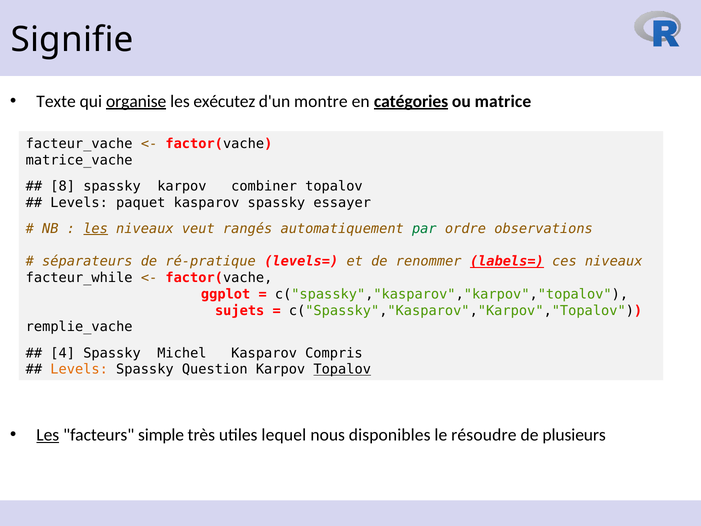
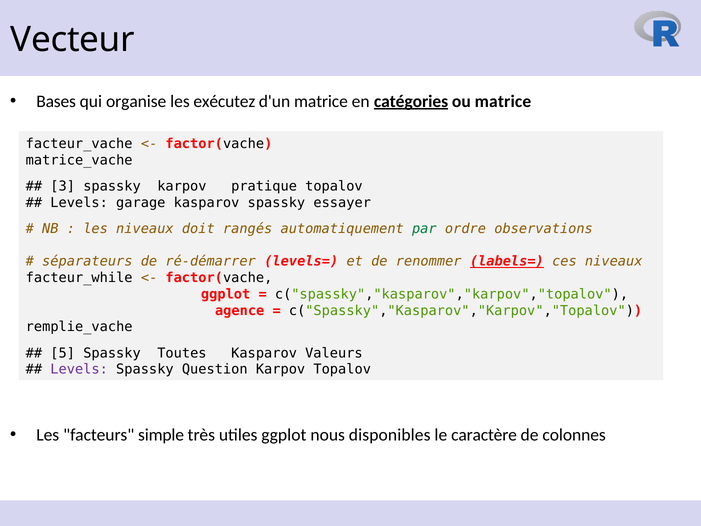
Signifie: Signifie -> Vecteur
Texte: Texte -> Bases
organise underline: present -> none
d'un montre: montre -> matrice
8: 8 -> 3
combiner: combiner -> pratique
paquet: paquet -> garage
les at (96, 229) underline: present -> none
veut: veut -> doit
ré-pratique: ré-pratique -> ré-démarrer
sujets: sujets -> agence
4: 4 -> 5
Michel: Michel -> Toutes
Compris: Compris -> Valeurs
Levels at (79, 369) colour: orange -> purple
Topalov at (342, 369) underline: present -> none
Les at (48, 435) underline: present -> none
utiles lequel: lequel -> ggplot
résoudre: résoudre -> caractère
plusieurs: plusieurs -> colonnes
